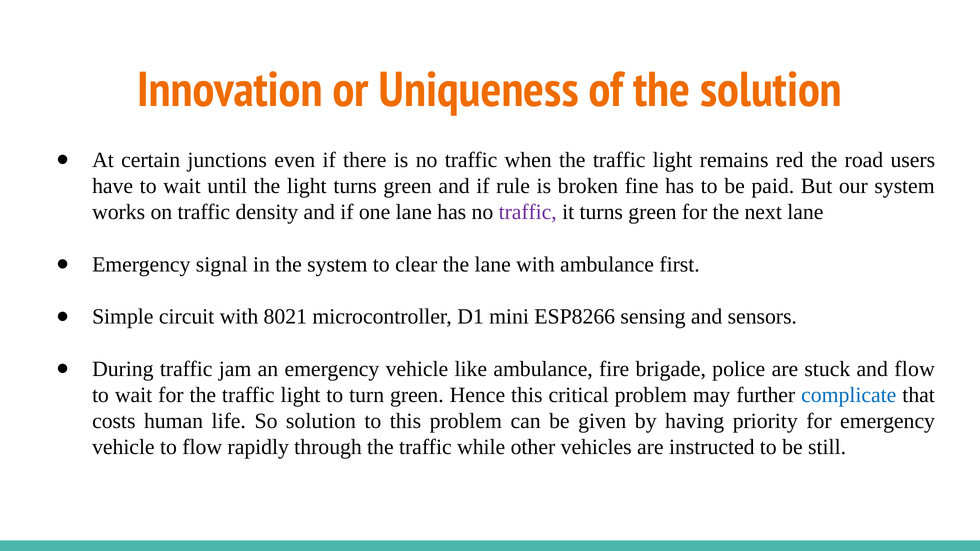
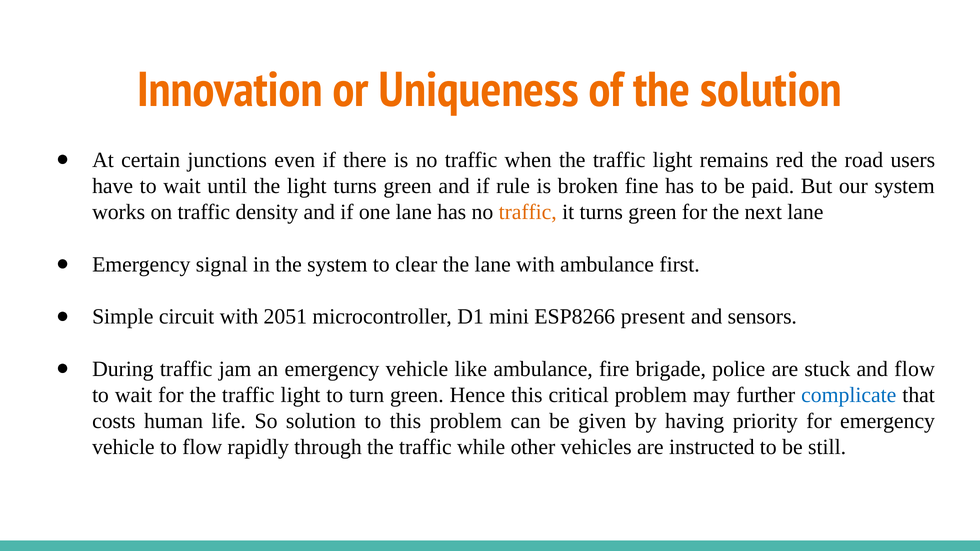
traffic at (528, 212) colour: purple -> orange
8021: 8021 -> 2051
sensing: sensing -> present
